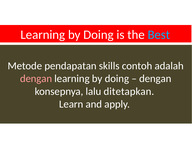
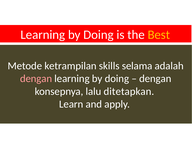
Best colour: light blue -> yellow
pendapatan: pendapatan -> ketrampilan
contoh: contoh -> selama
